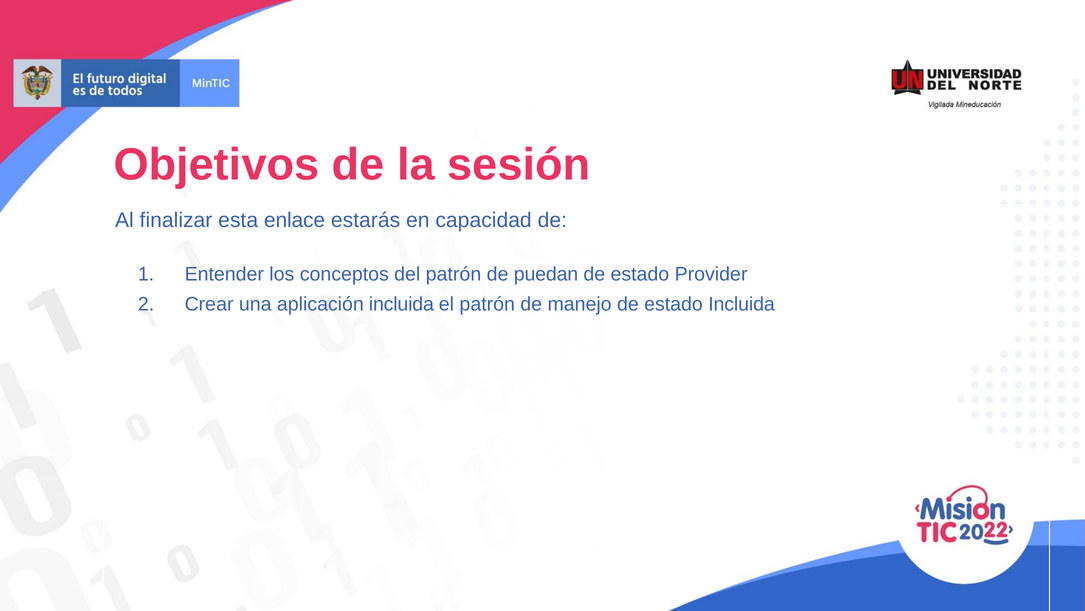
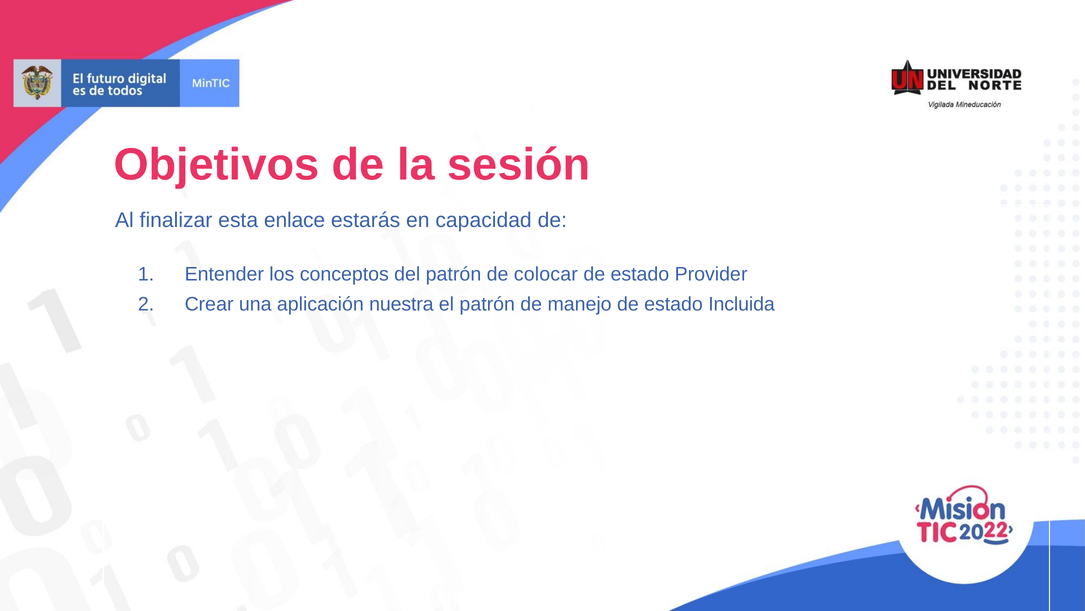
puedan: puedan -> colocar
aplicación incluida: incluida -> nuestra
